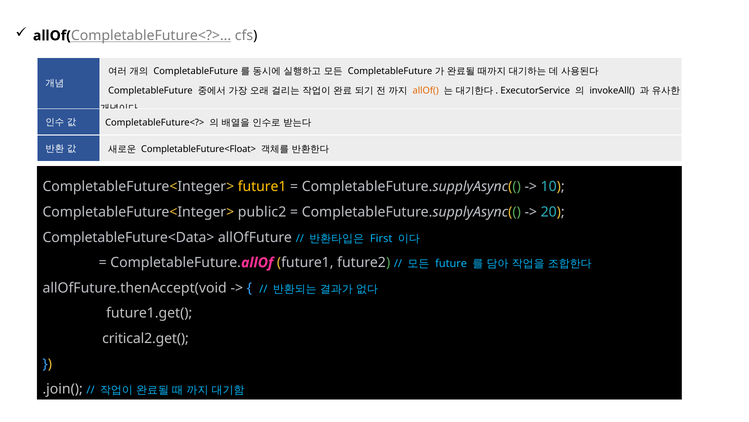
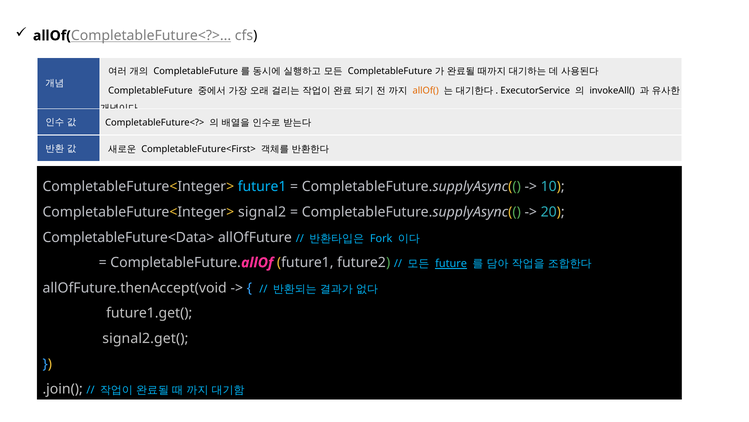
CompletableFuture<Float>: CompletableFuture<Float> -> CompletableFuture<First>
future1 at (262, 186) colour: yellow -> light blue
public2: public2 -> signal2
First: First -> Fork
future underline: none -> present
critical2.get(: critical2.get( -> signal2.get(
